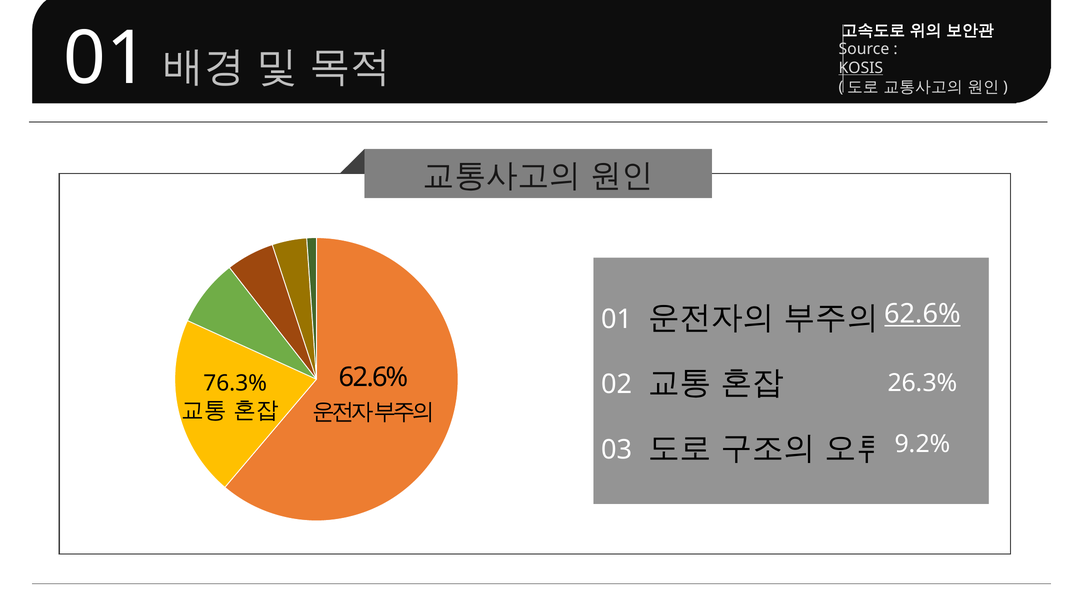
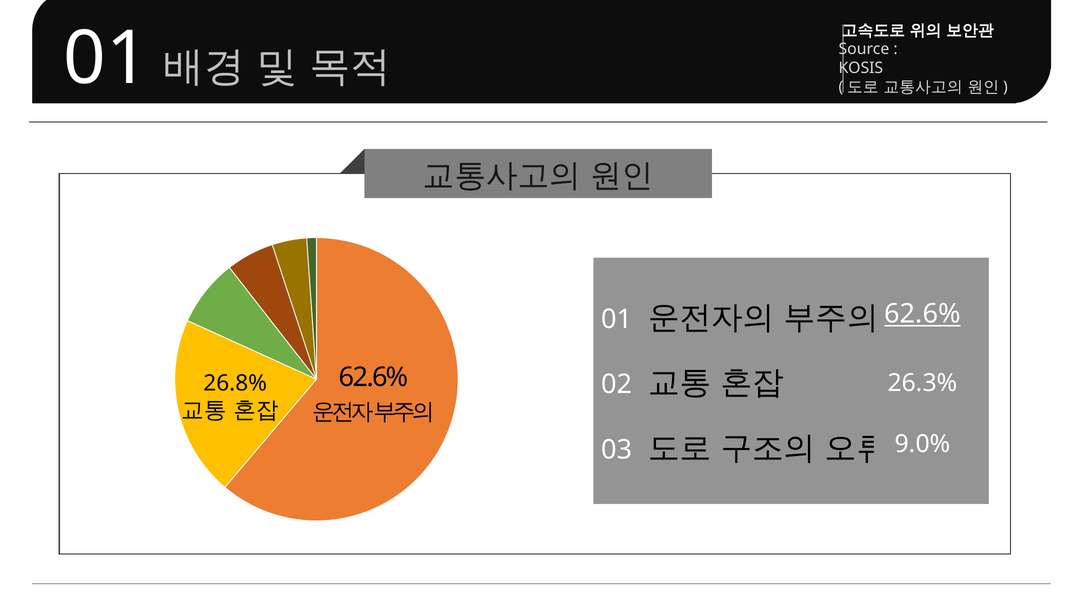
KOSIS underline: present -> none
76.3%: 76.3% -> 26.8%
9.2%: 9.2% -> 9.0%
